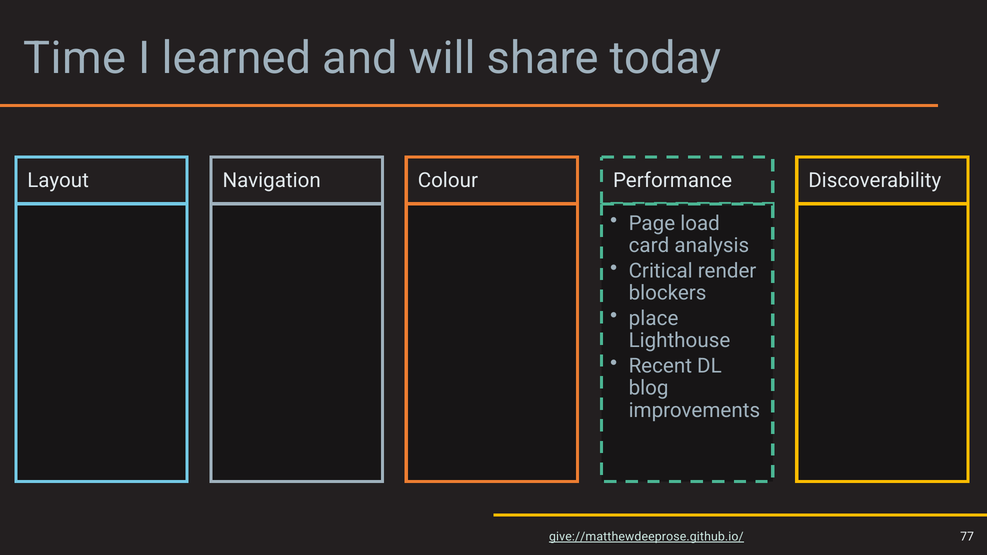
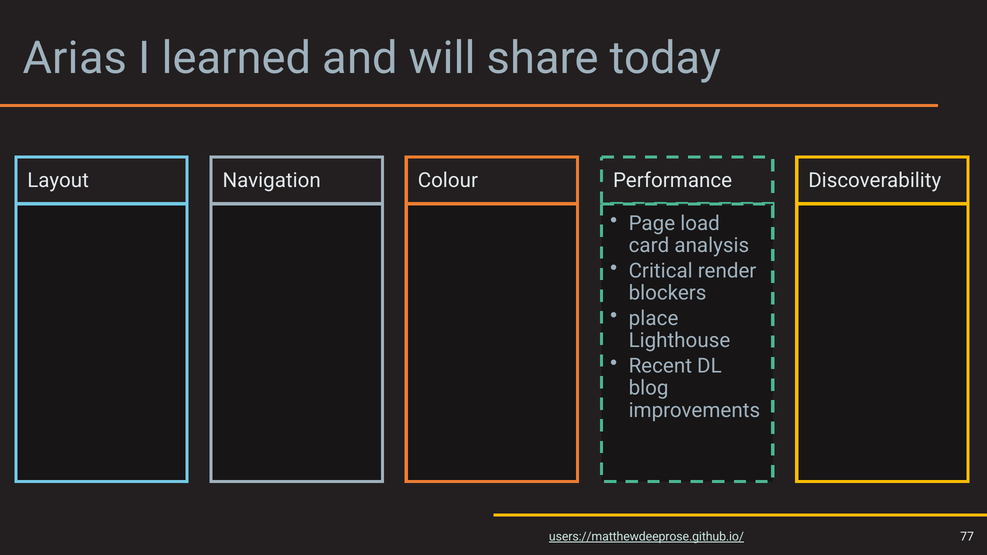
Time: Time -> Arias
give://matthewdeeprose.github.io/: give://matthewdeeprose.github.io/ -> users://matthewdeeprose.github.io/
